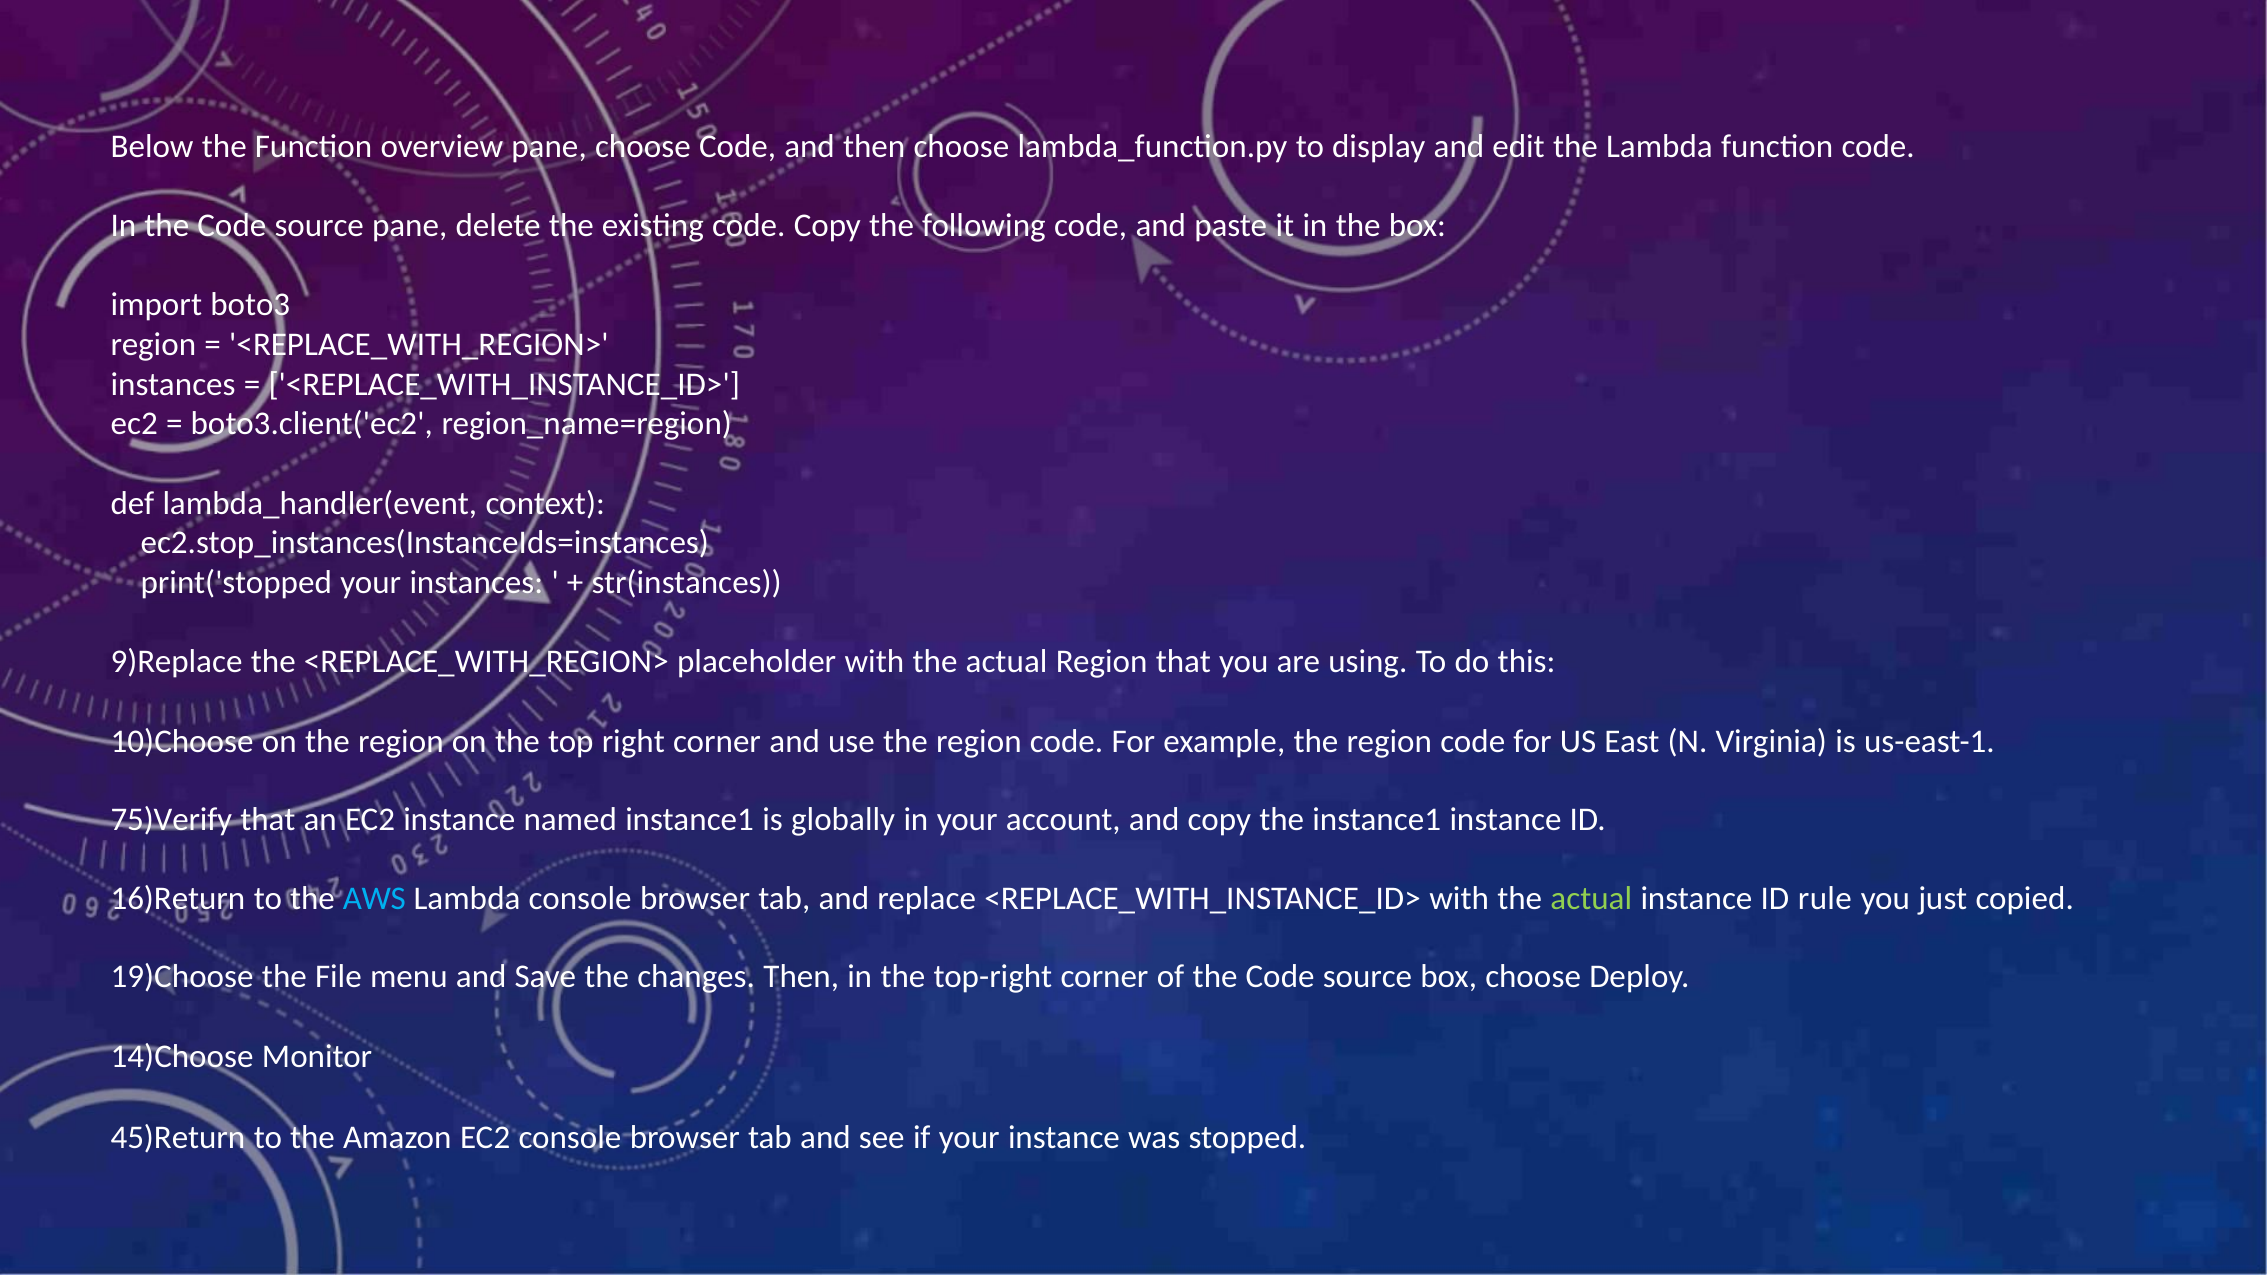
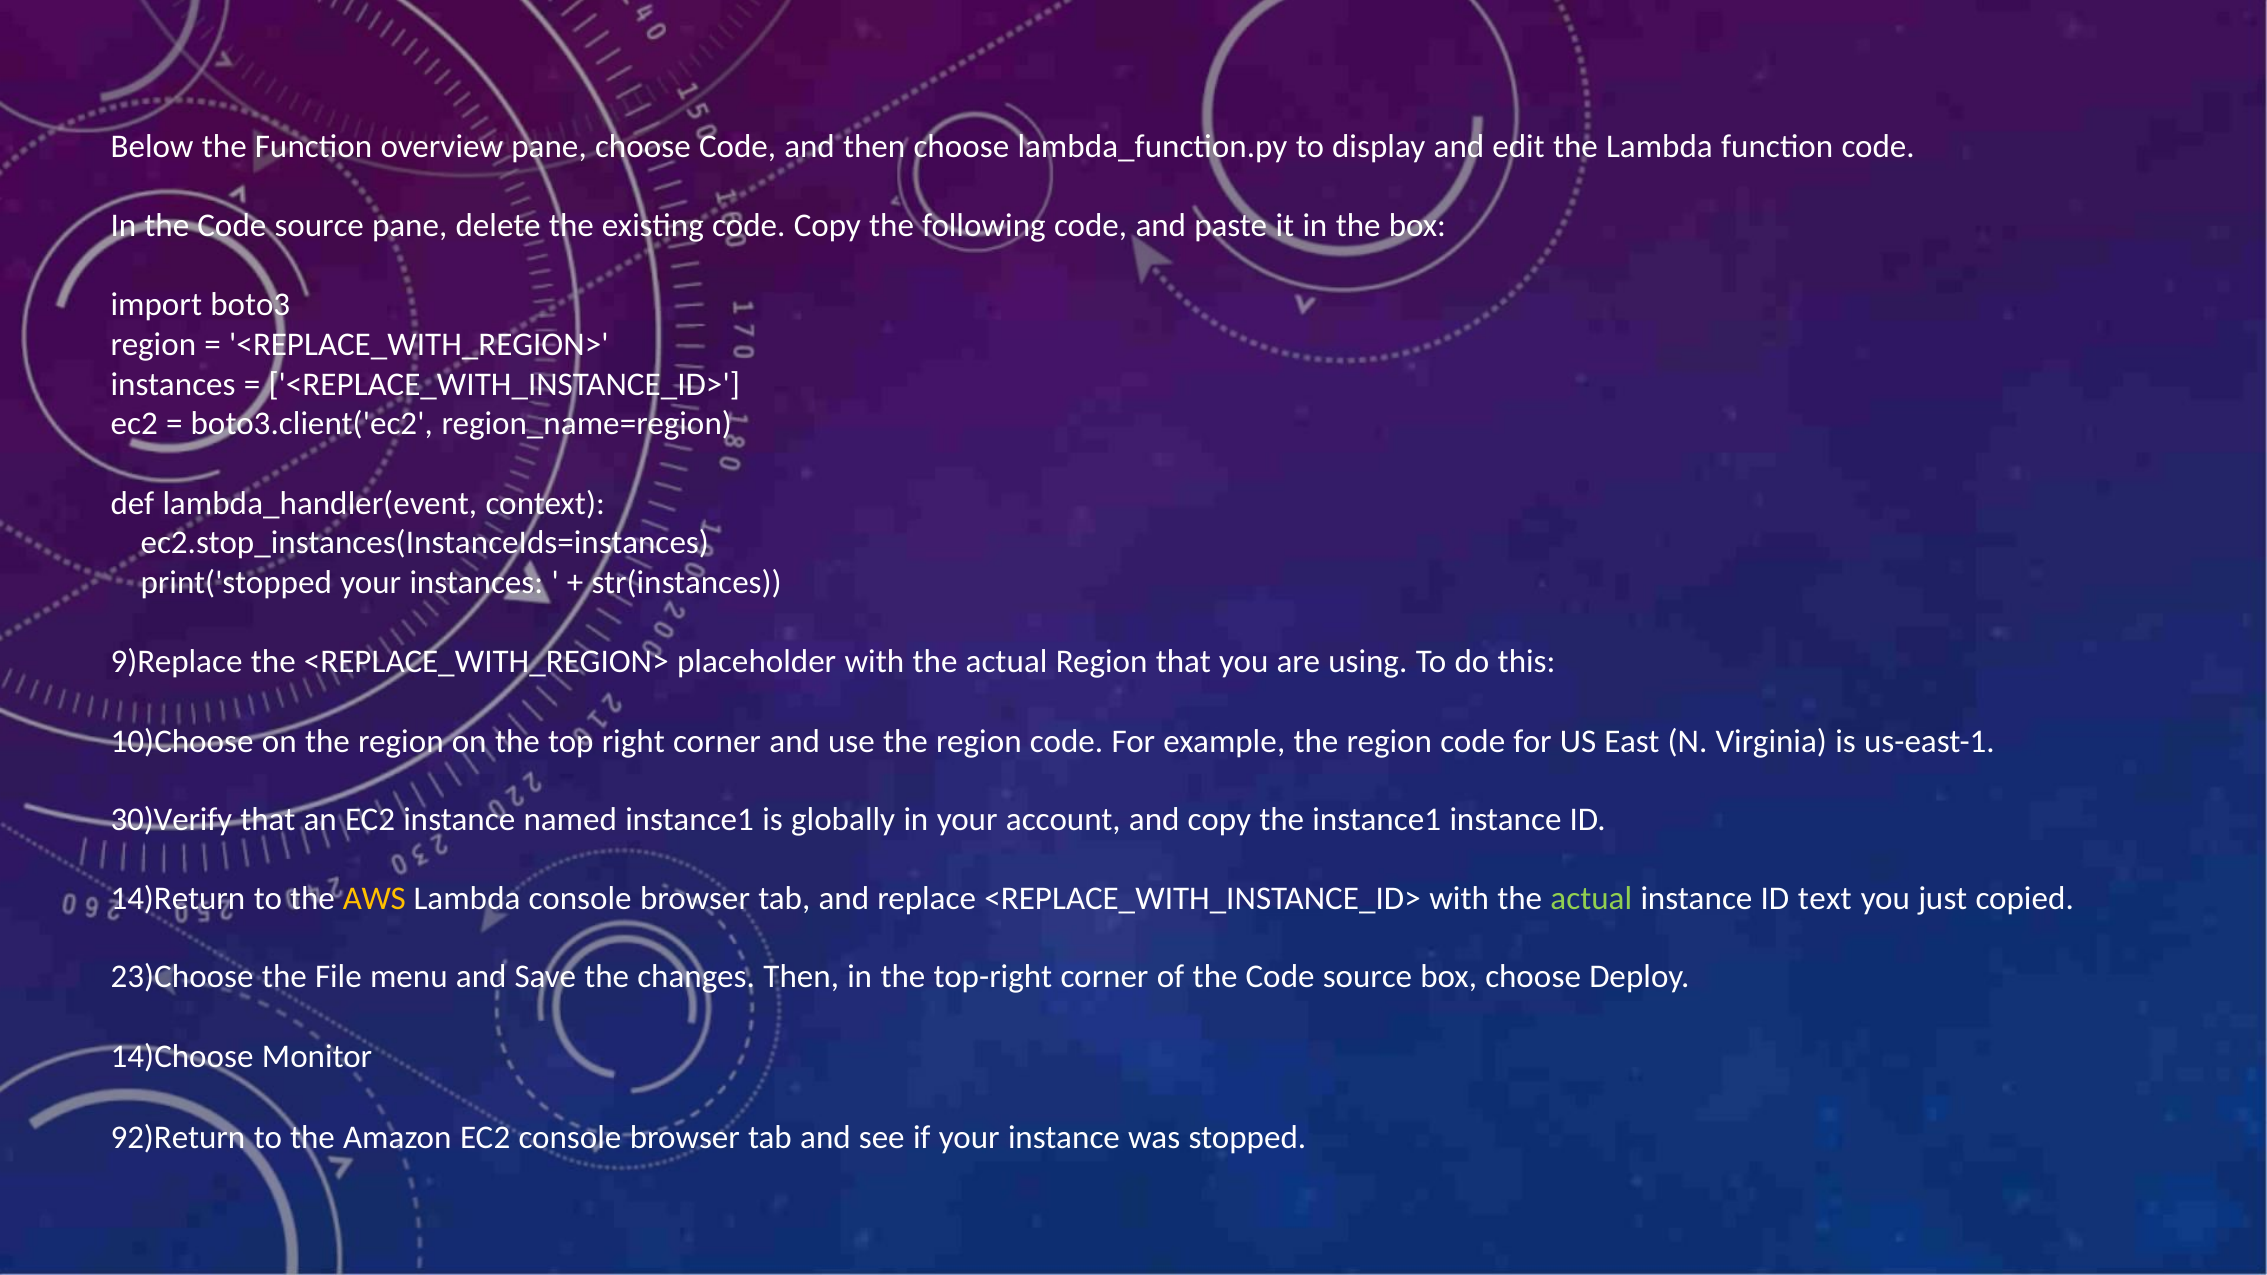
75)Verify: 75)Verify -> 30)Verify
16)Return: 16)Return -> 14)Return
AWS colour: light blue -> yellow
rule: rule -> text
19)Choose: 19)Choose -> 23)Choose
45)Return: 45)Return -> 92)Return
